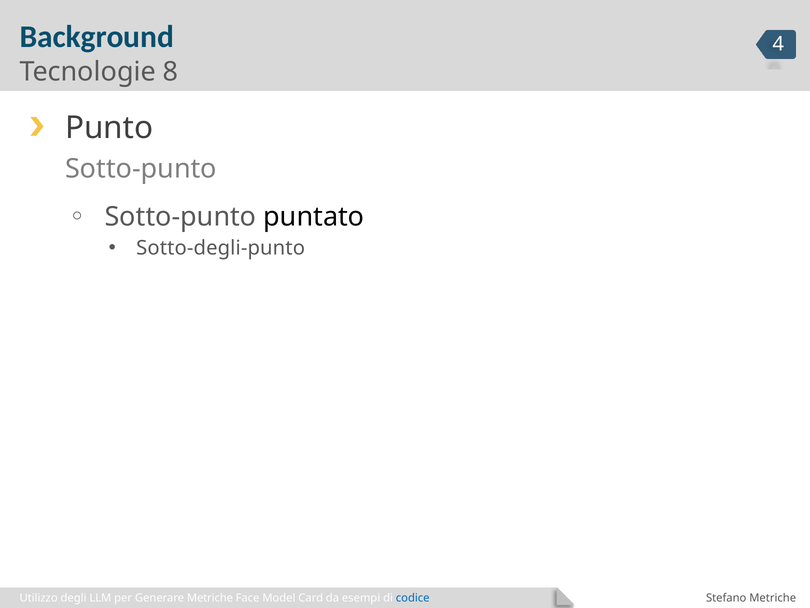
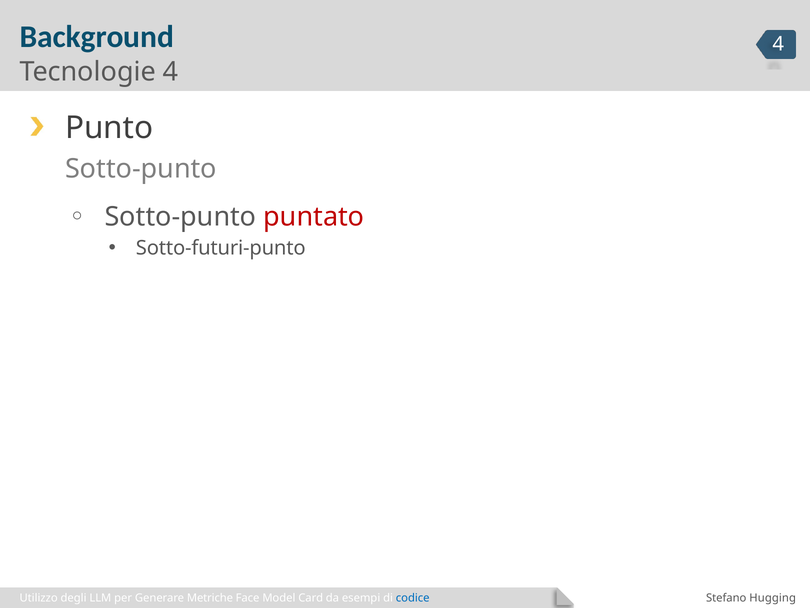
Tecnologie 8: 8 -> 4
puntato colour: black -> red
Sotto-degli-punto: Sotto-degli-punto -> Sotto-futuri-punto
Stefano Metriche: Metriche -> Hugging
